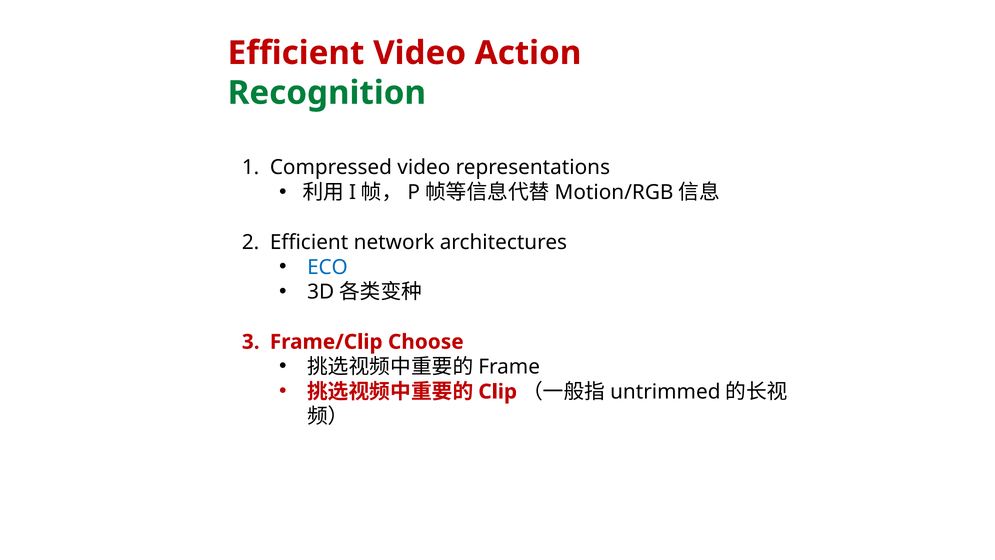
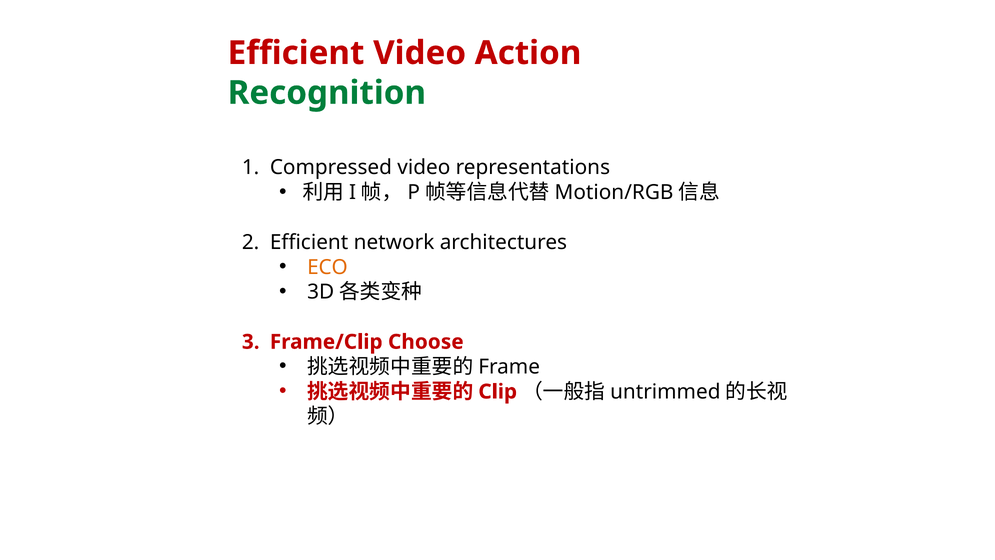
ECO colour: blue -> orange
